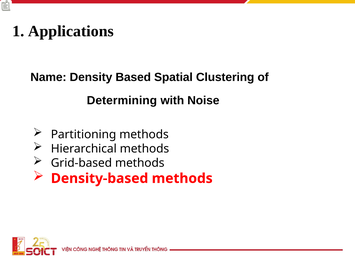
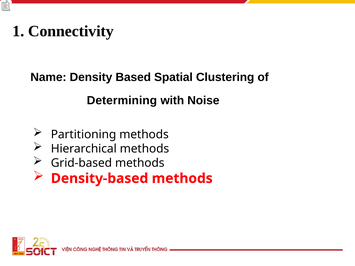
Applications: Applications -> Connectivity
